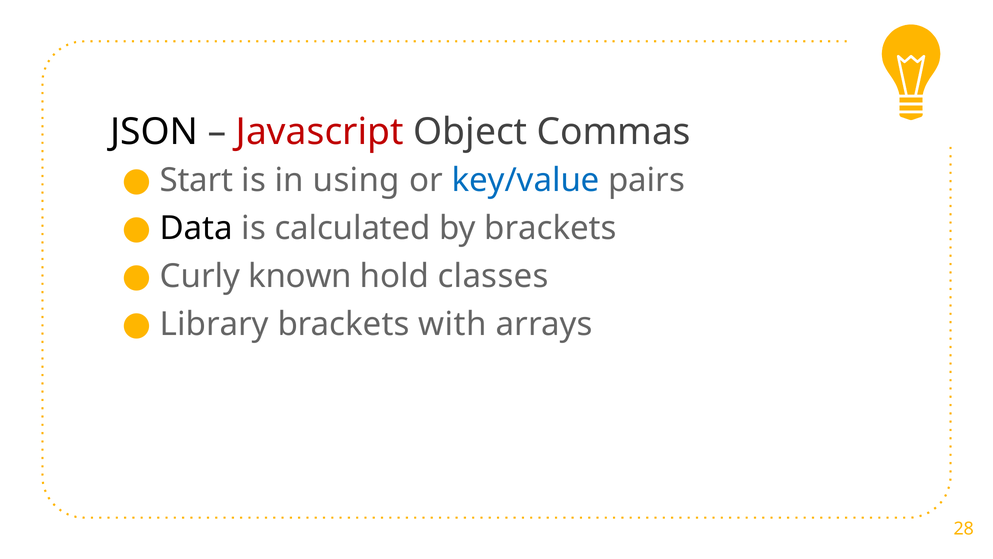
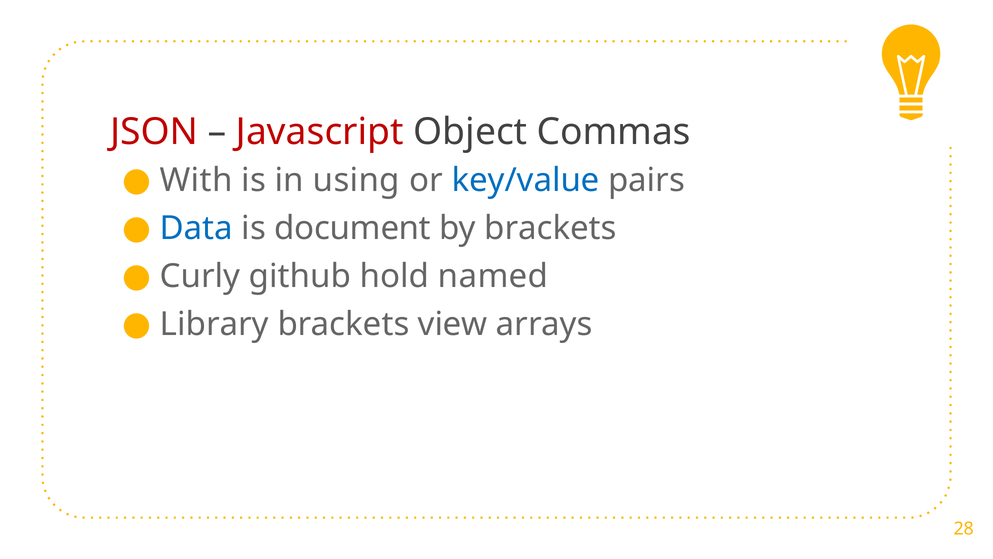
JSON colour: black -> red
Start: Start -> With
Data colour: black -> blue
calculated: calculated -> document
known: known -> github
classes: classes -> named
with: with -> view
